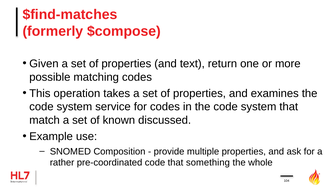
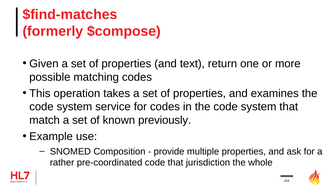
discussed: discussed -> previously
something: something -> jurisdiction
